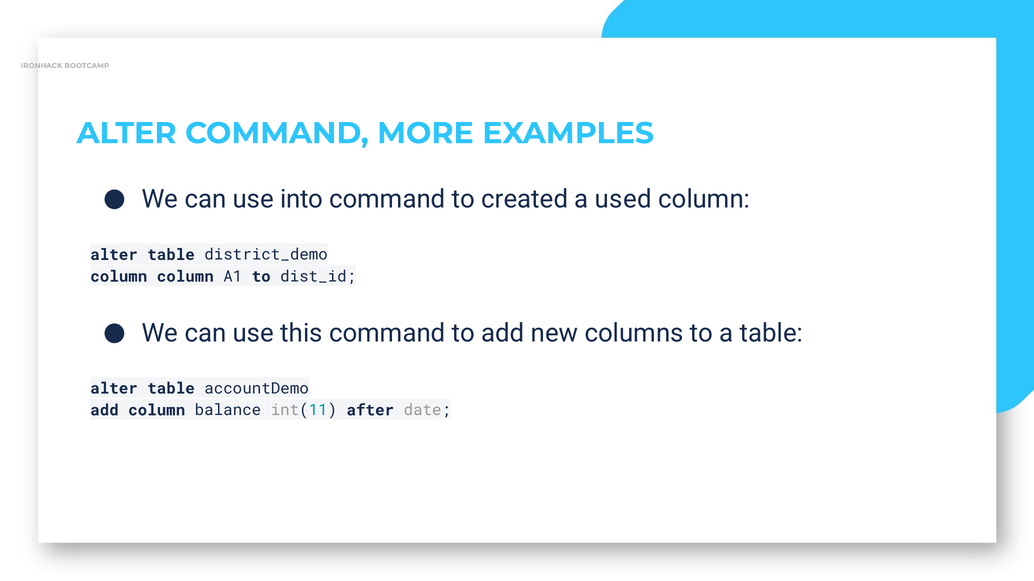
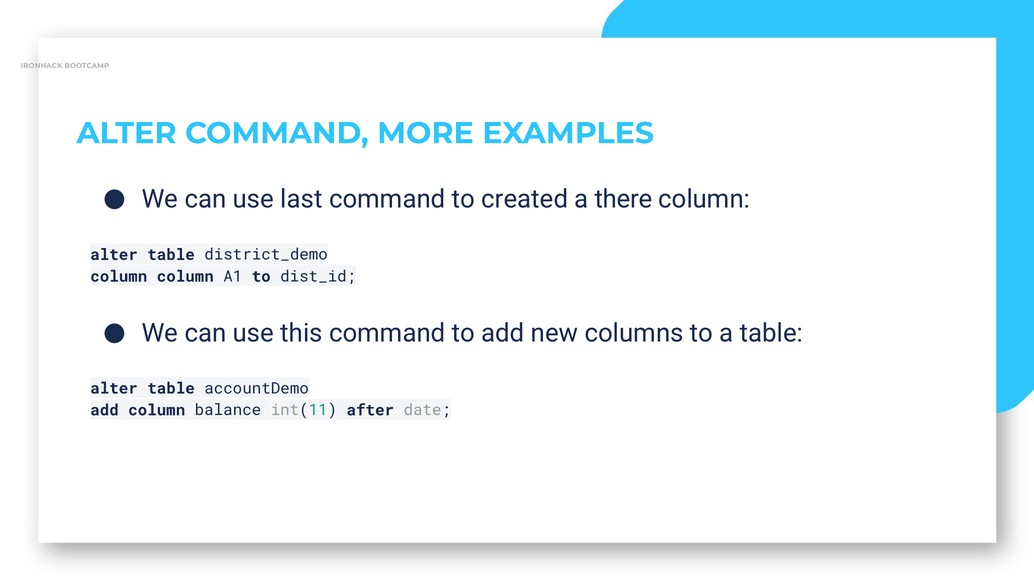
into: into -> last
used: used -> there
